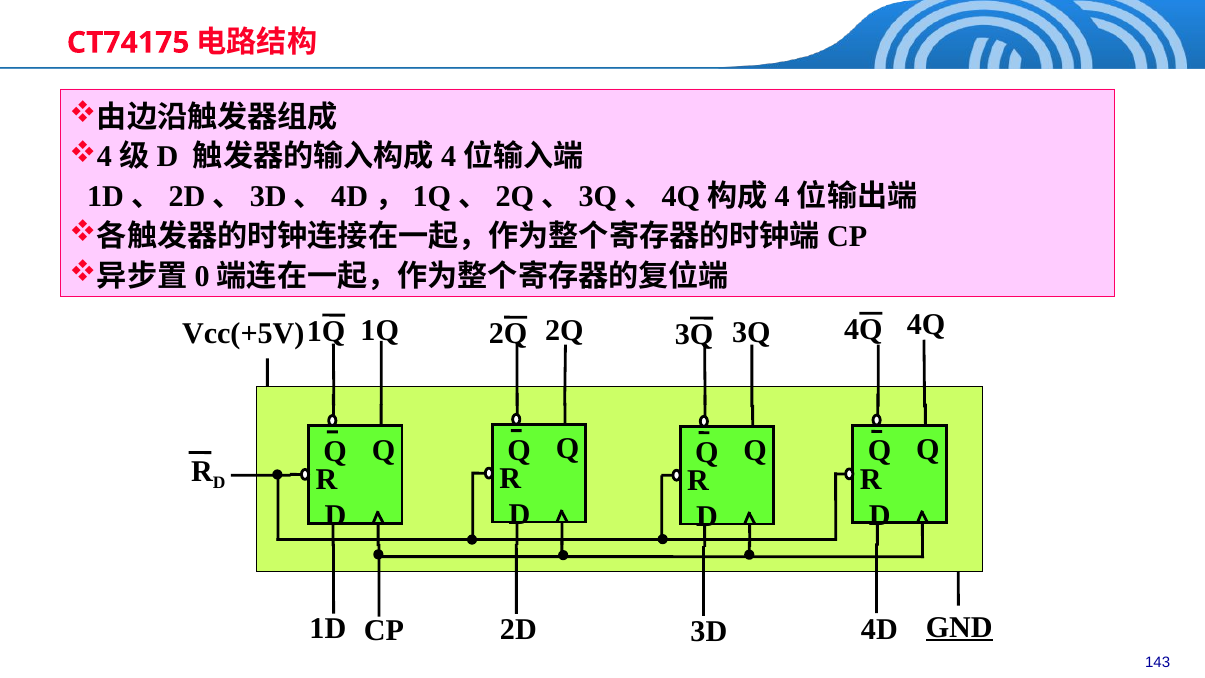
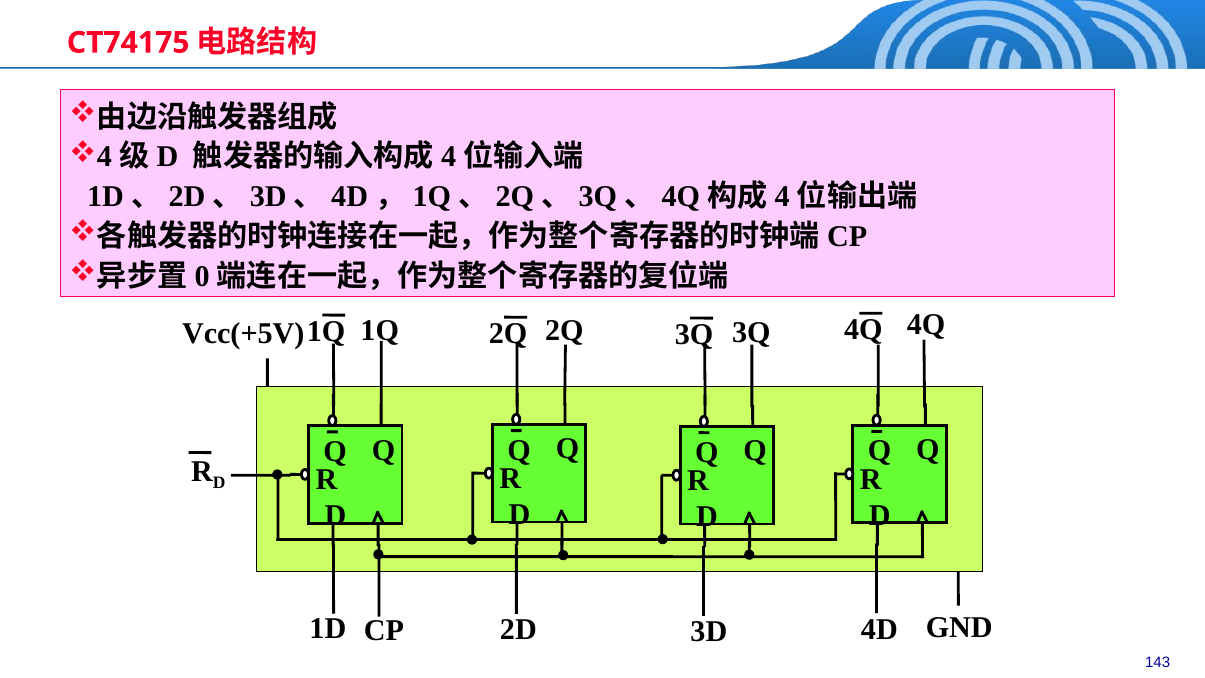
GND underline: present -> none
